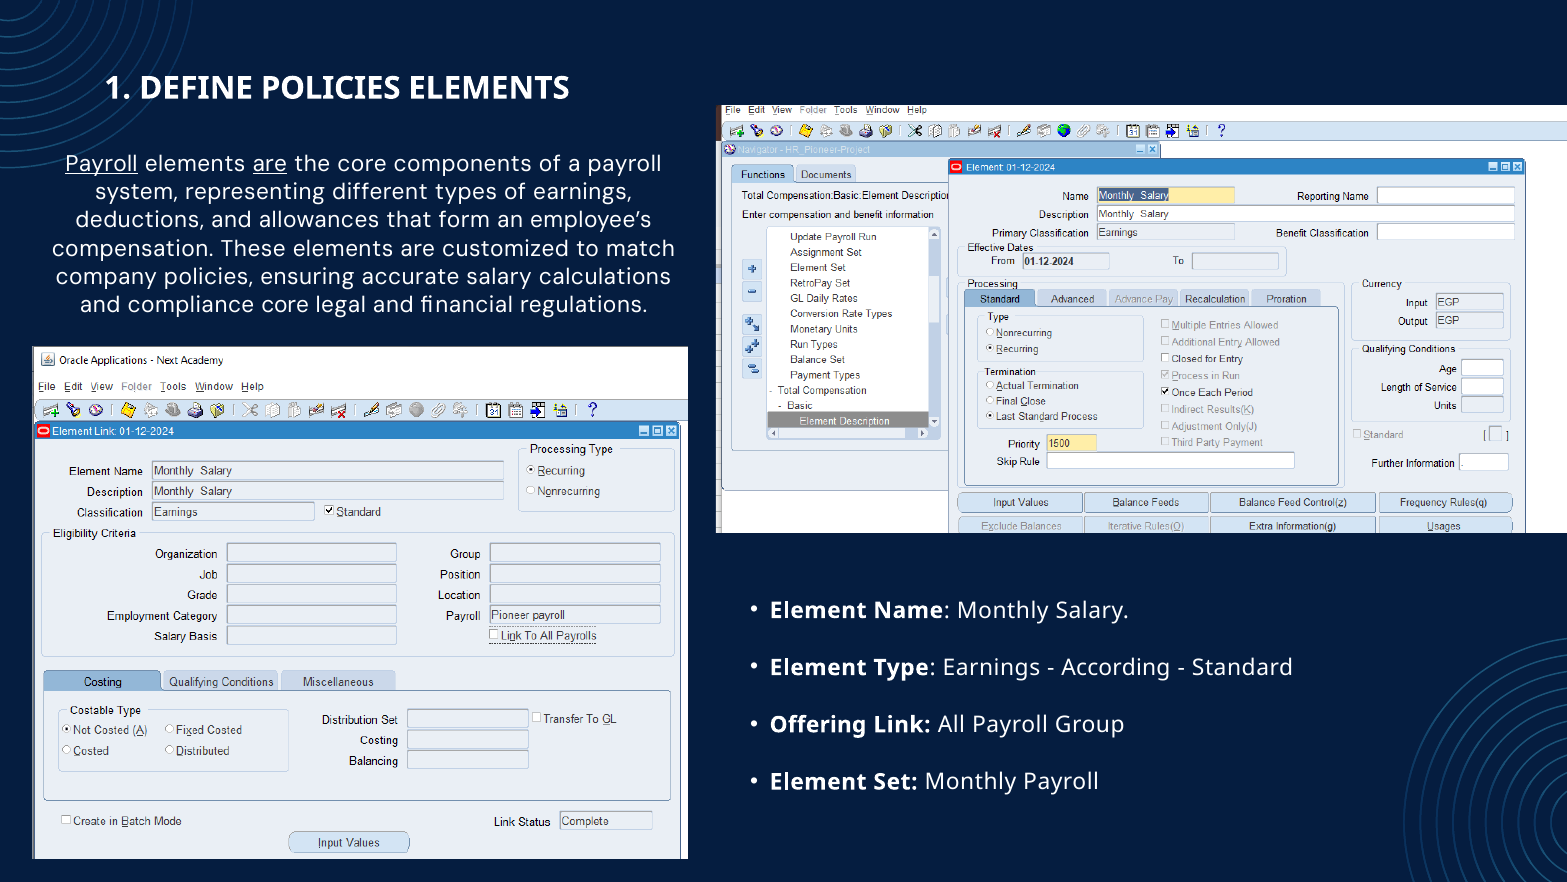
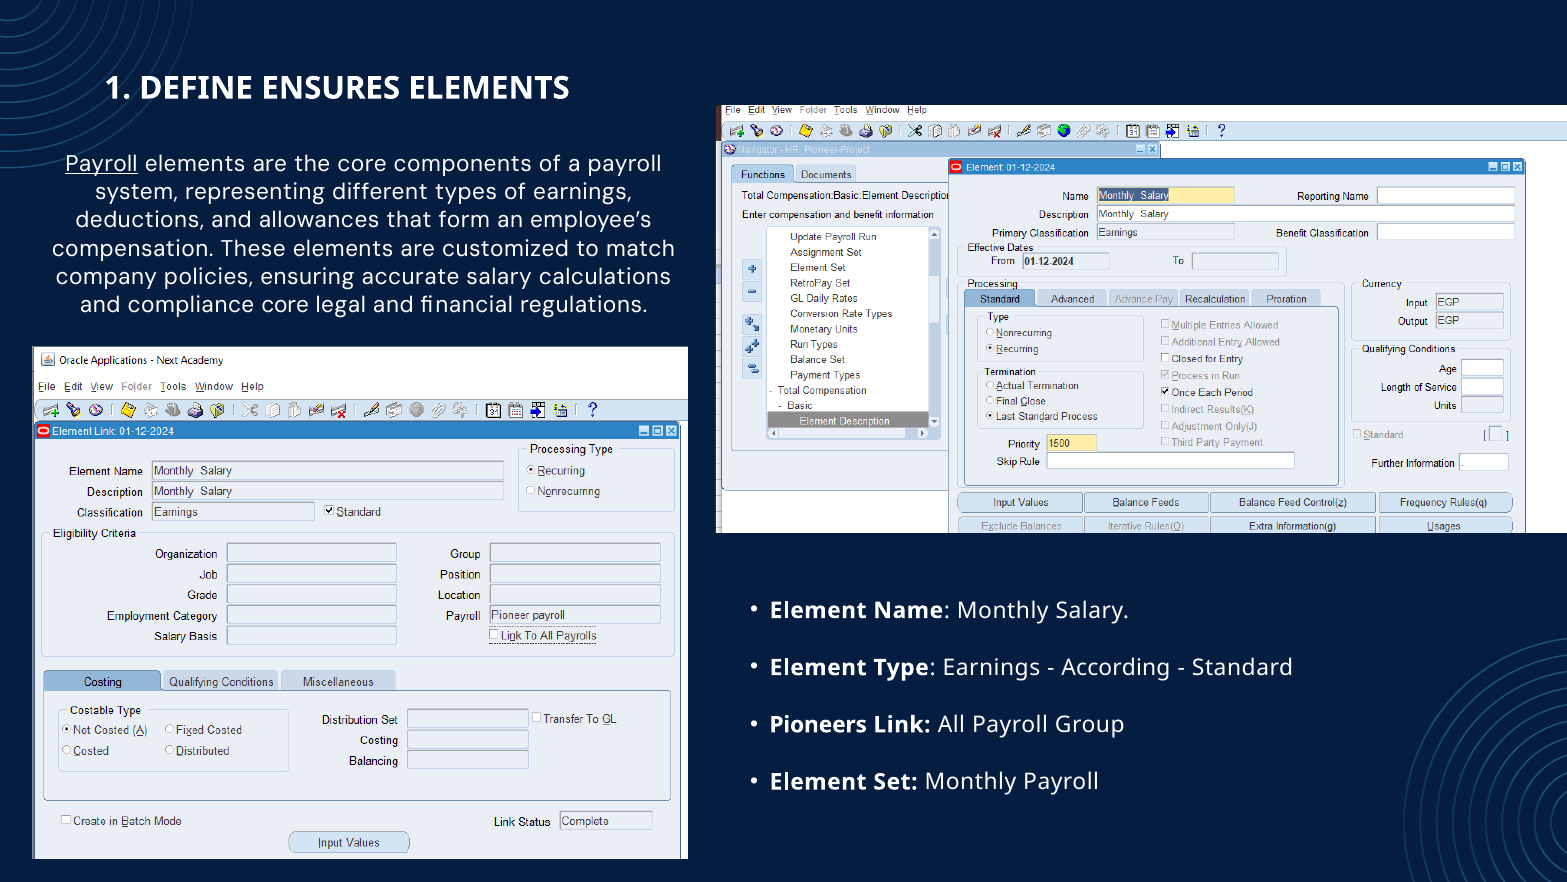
DEFINE POLICIES: POLICIES -> ENSURES
are at (270, 164) underline: present -> none
Offering: Offering -> Pioneers
